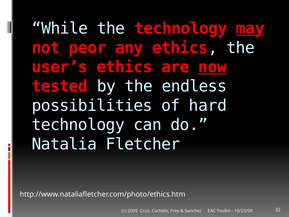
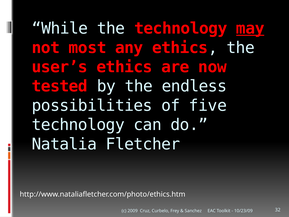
peor: peor -> most
now underline: present -> none
hard: hard -> five
